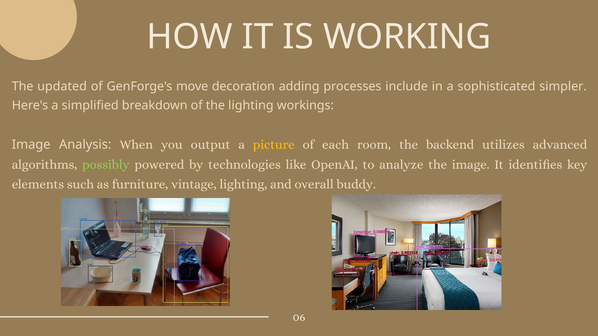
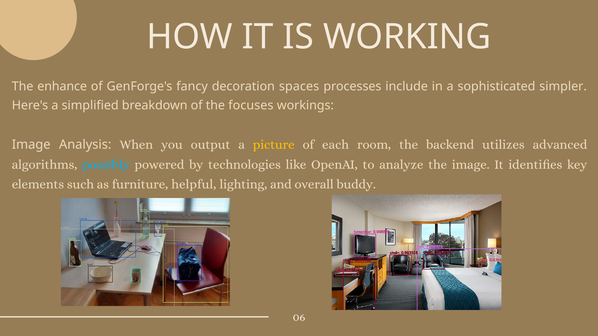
updated: updated -> enhance
move: move -> fancy
adding: adding -> spaces
the lighting: lighting -> focuses
possibly colour: light green -> light blue
vintage: vintage -> helpful
